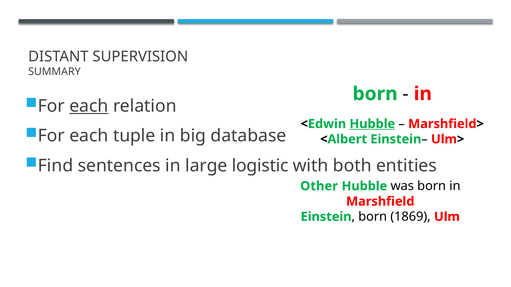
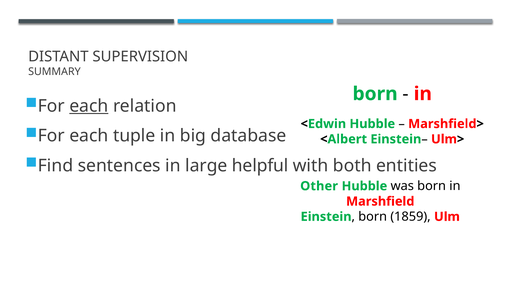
Hubble at (372, 124) underline: present -> none
logistic: logistic -> helpful
1869: 1869 -> 1859
